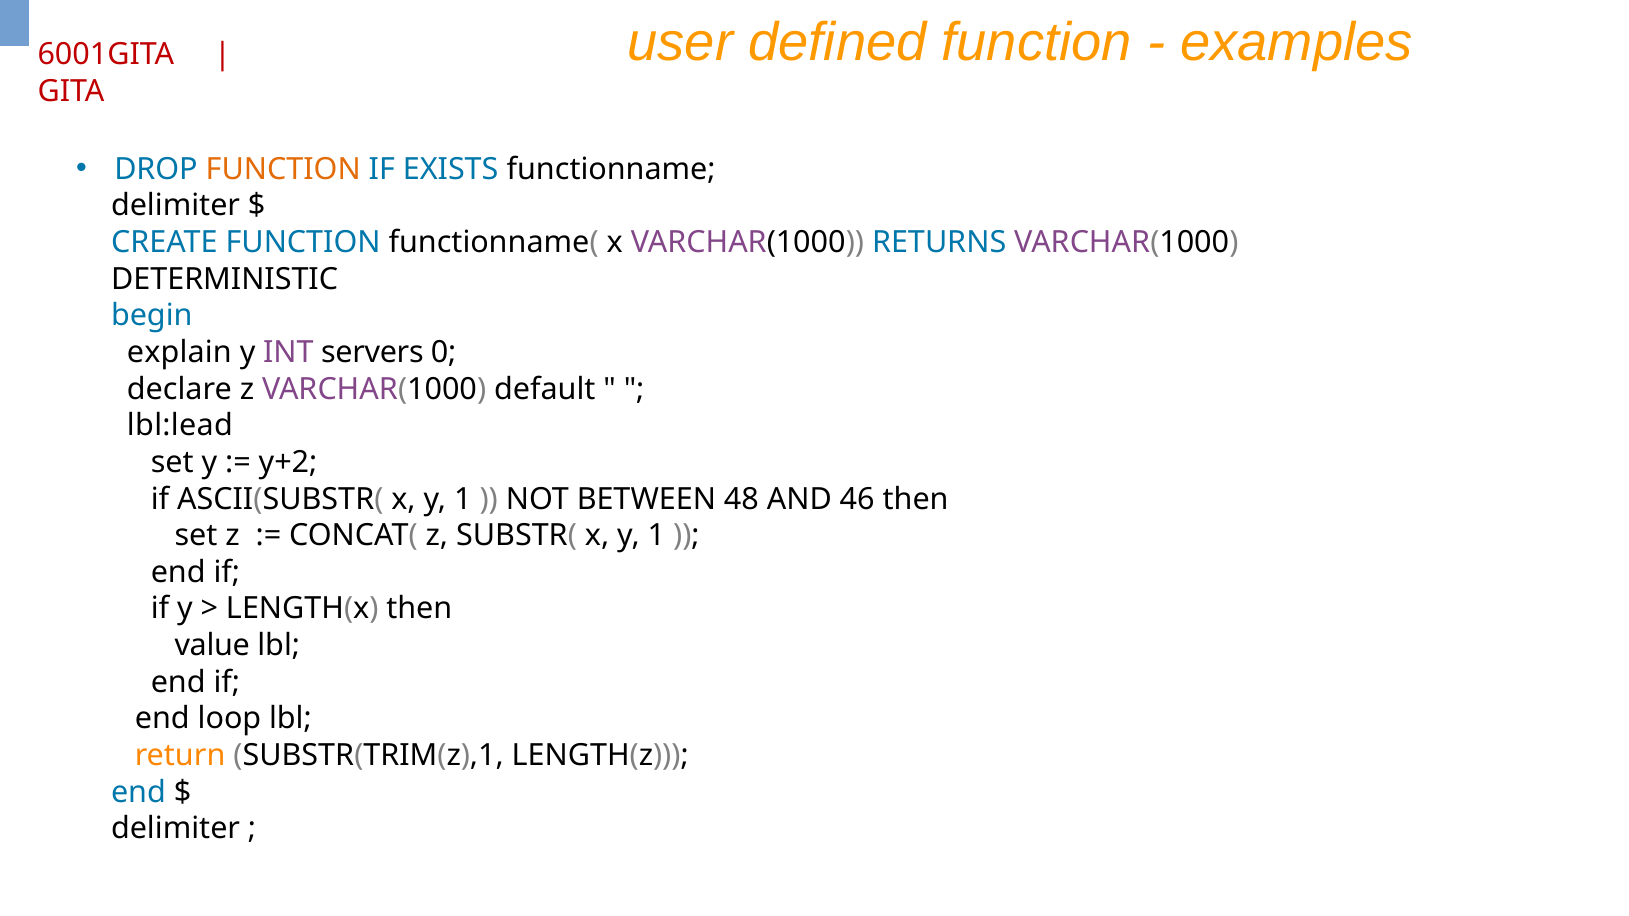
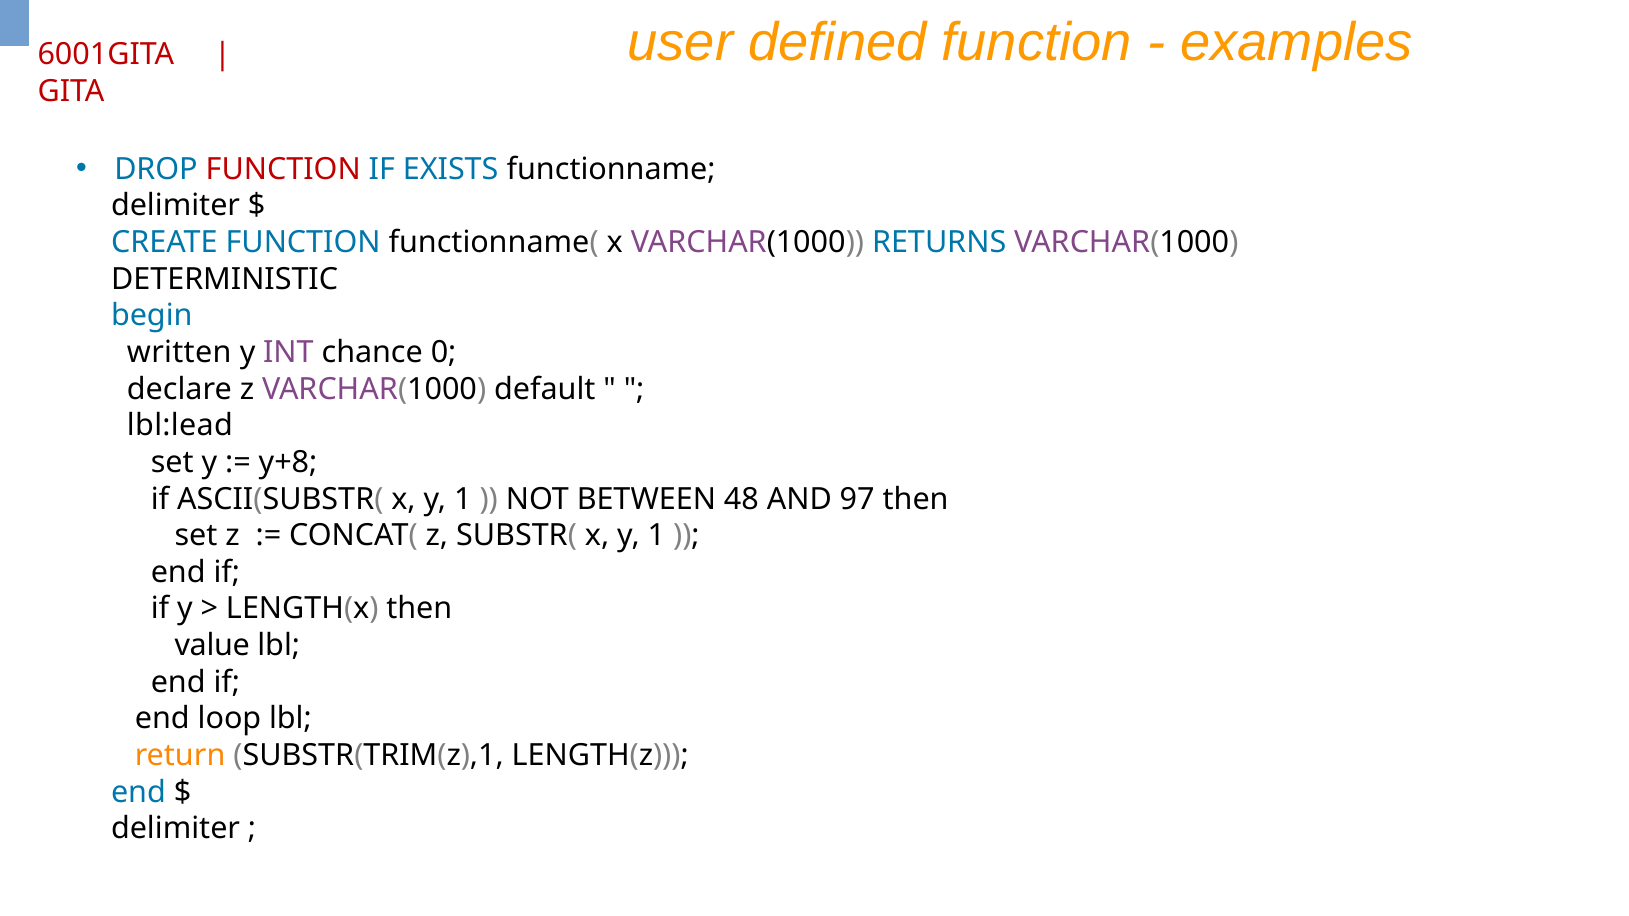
FUNCTION at (283, 169) colour: orange -> red
explain: explain -> written
servers: servers -> chance
y+2: y+2 -> y+8
46: 46 -> 97
